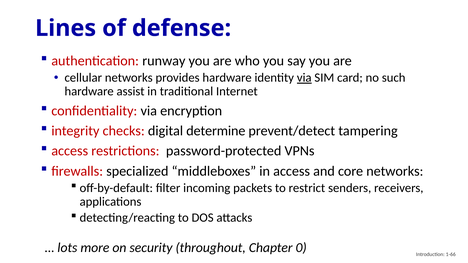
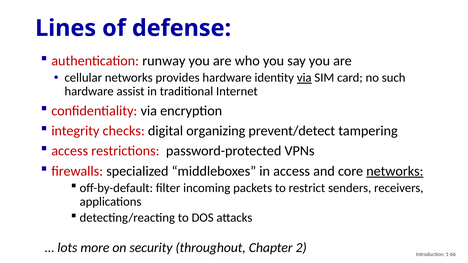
determine: determine -> organizing
networks at (395, 171) underline: none -> present
0: 0 -> 2
